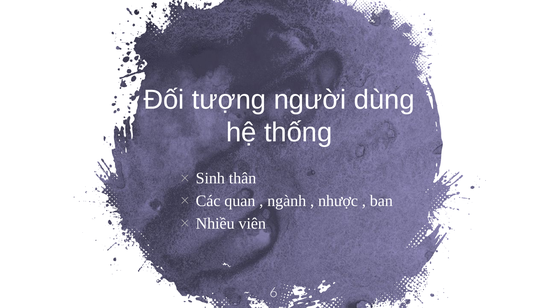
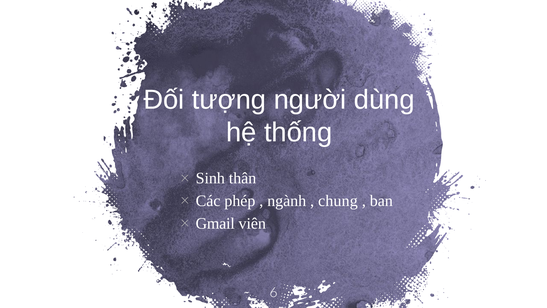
quan: quan -> phép
nhược: nhược -> chung
Nhiều: Nhiều -> Gmail
